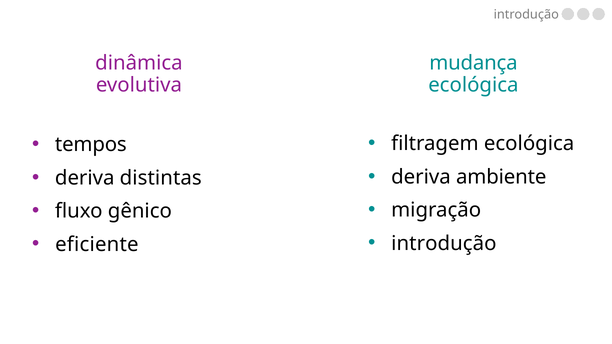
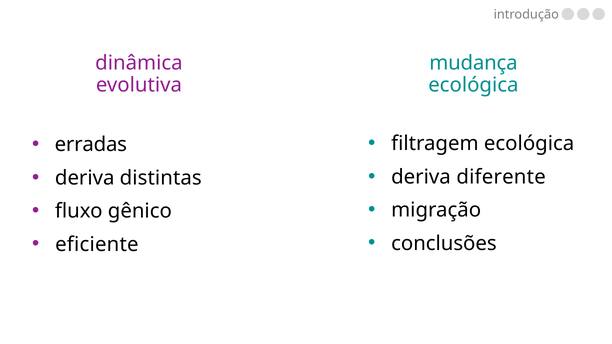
tempos: tempos -> erradas
ambiente: ambiente -> diferente
introdução at (444, 244): introdução -> conclusões
